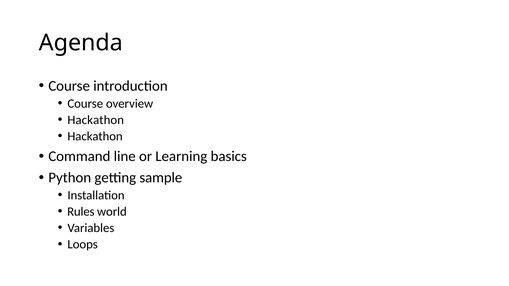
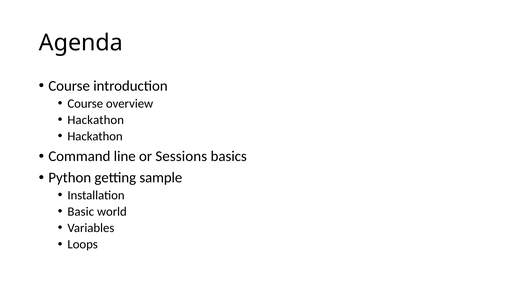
Learning: Learning -> Sessions
Rules: Rules -> Basic
